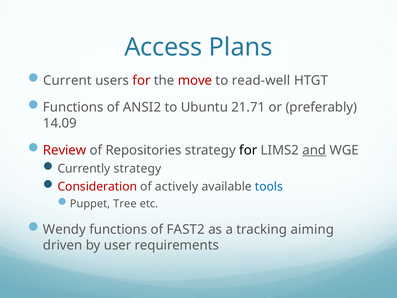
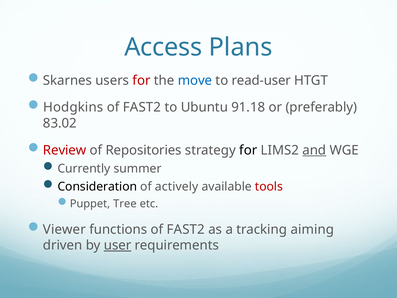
Current: Current -> Skarnes
move colour: red -> blue
read-well: read-well -> read-user
Functions at (73, 107): Functions -> Hodgkins
ANSI2 at (142, 107): ANSI2 -> FAST2
21.71: 21.71 -> 91.18
14.09: 14.09 -> 83.02
Currently strategy: strategy -> summer
Consideration colour: red -> black
tools colour: blue -> red
Wendy: Wendy -> Viewer
user underline: none -> present
